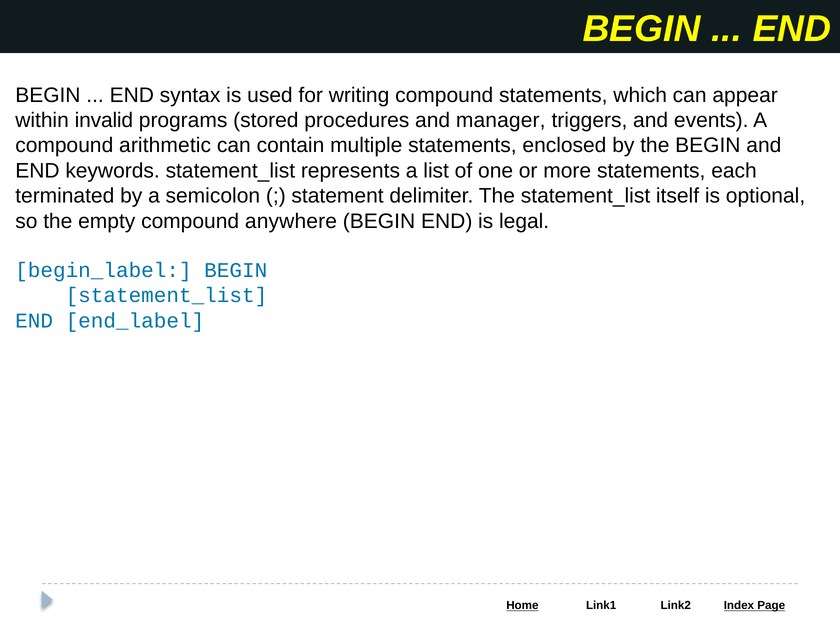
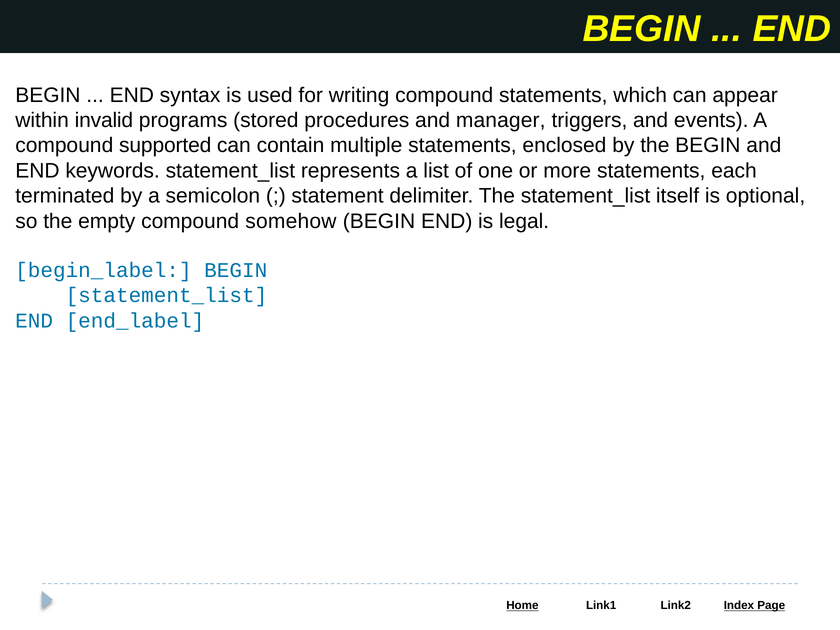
arithmetic: arithmetic -> supported
anywhere: anywhere -> somehow
